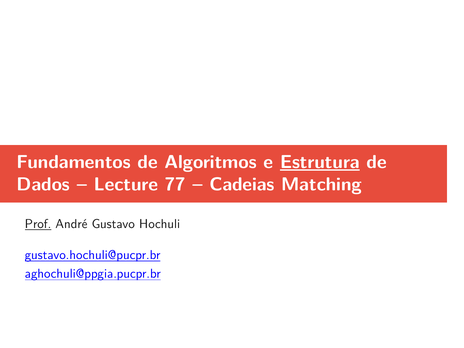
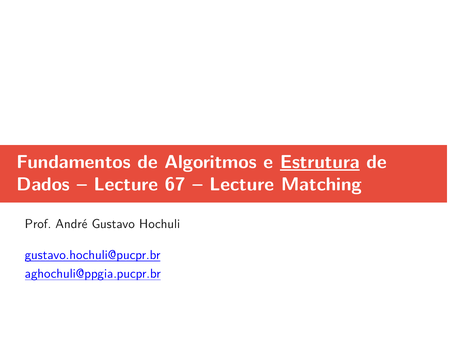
77: 77 -> 67
Cadeias at (242, 184): Cadeias -> Lecture
Prof underline: present -> none
